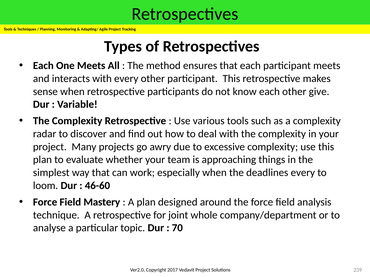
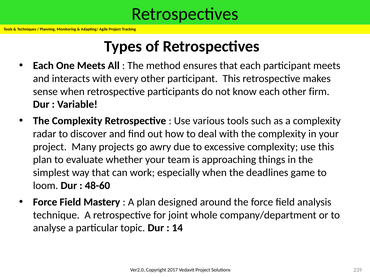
give: give -> firm
deadlines every: every -> game
46-60: 46-60 -> 48-60
70: 70 -> 14
